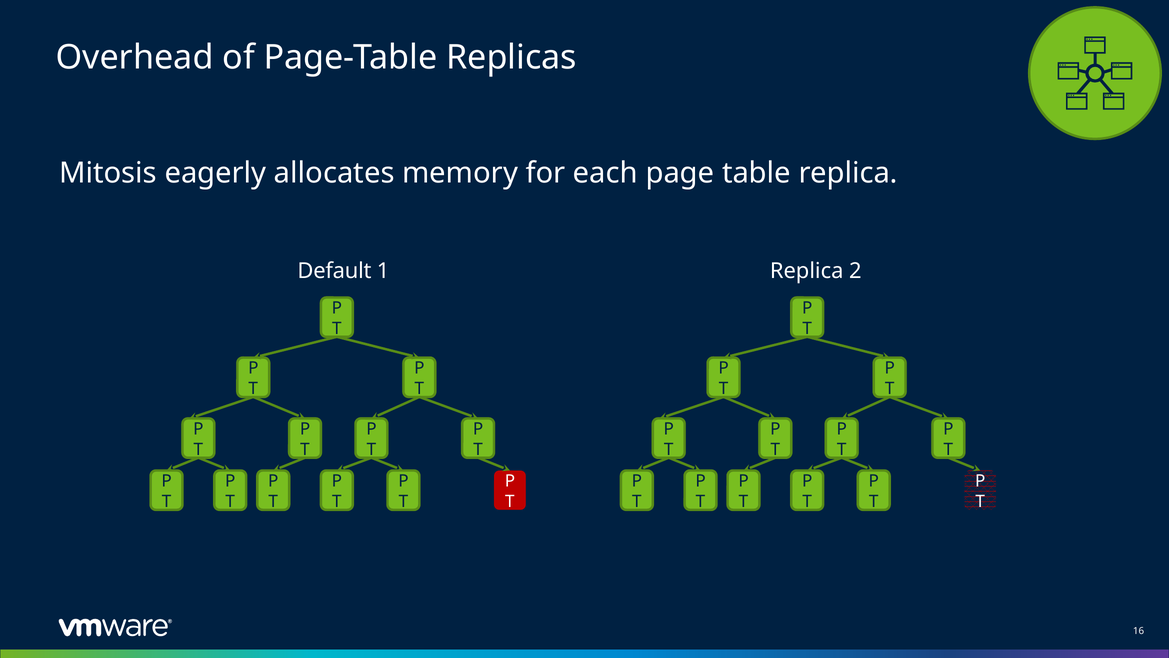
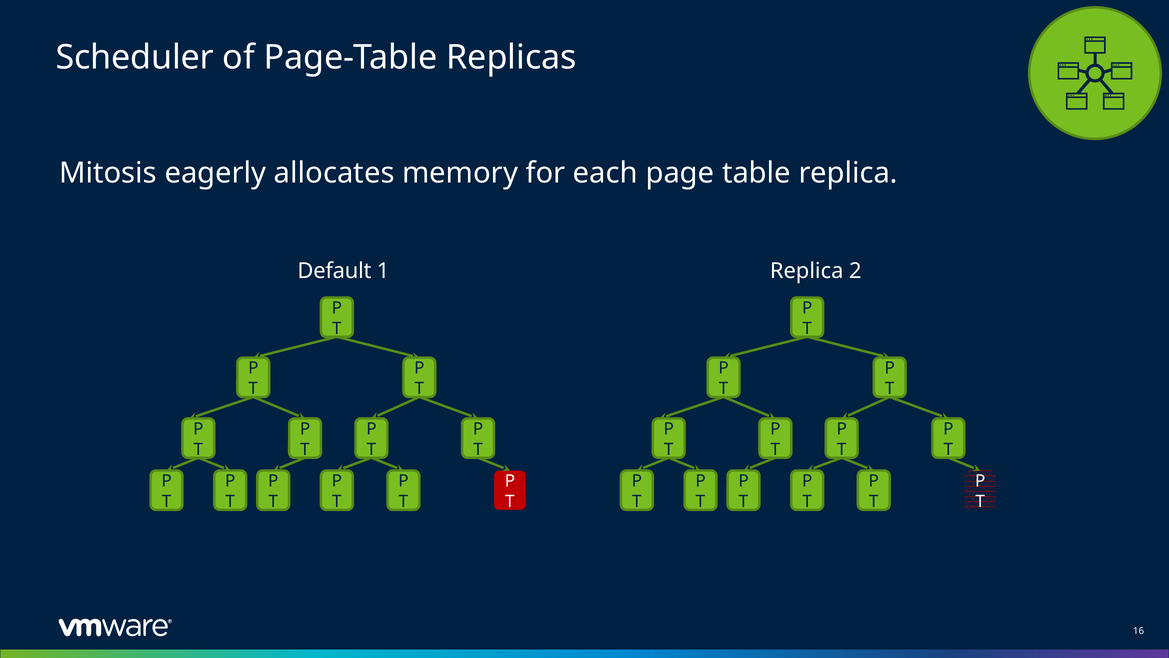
Overhead: Overhead -> Scheduler
